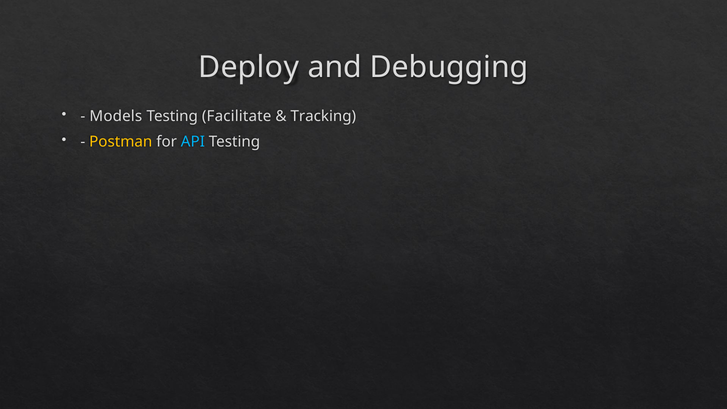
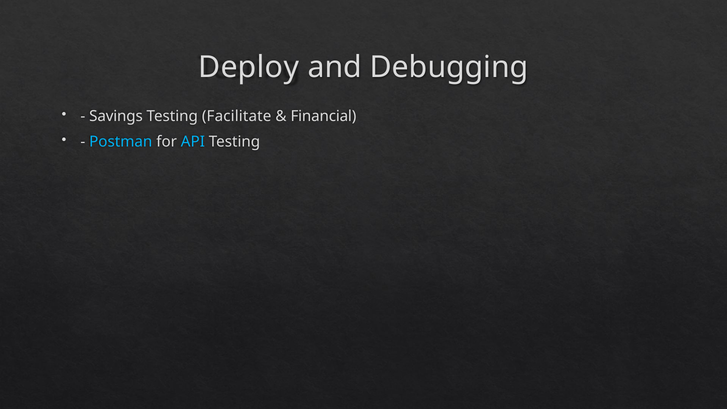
Models: Models -> Savings
Tracking: Tracking -> Financial
Postman colour: yellow -> light blue
